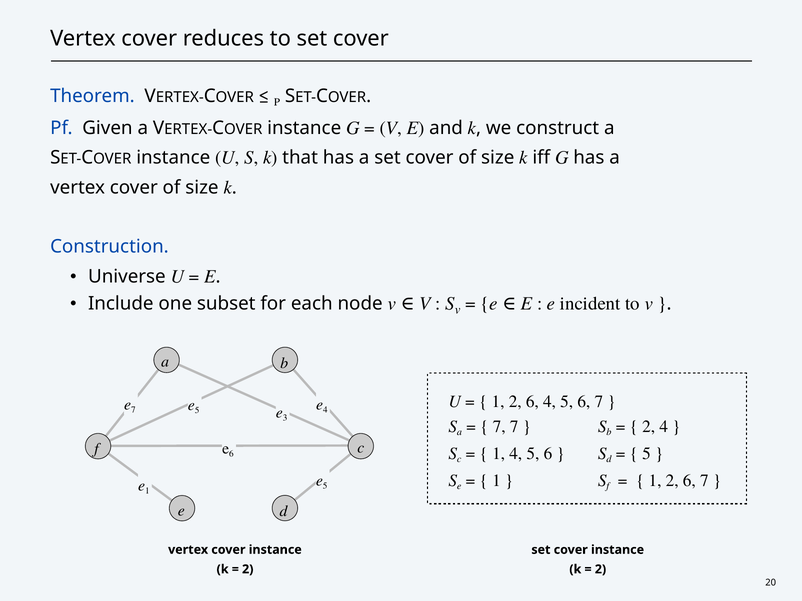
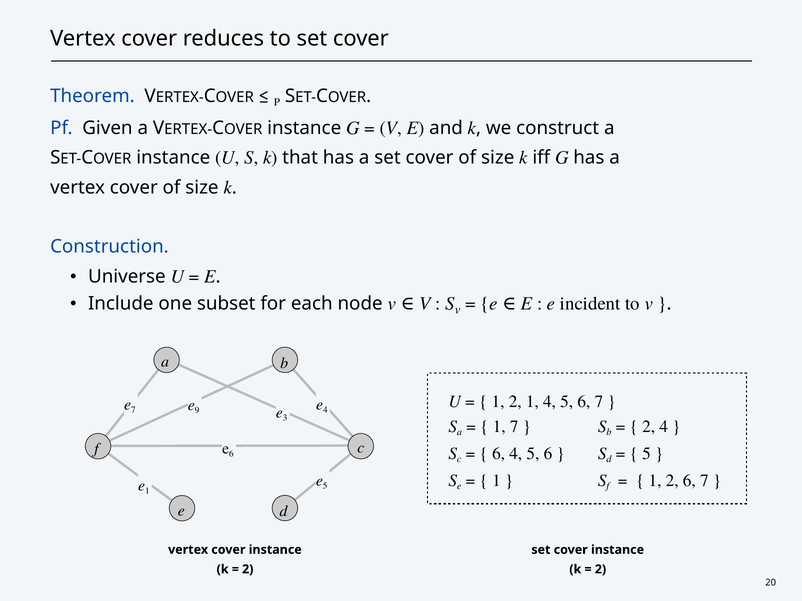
6 at (532, 402): 6 -> 1
5 at (197, 410): 5 -> 9
7 at (499, 427): 7 -> 1
1 at (499, 454): 1 -> 6
